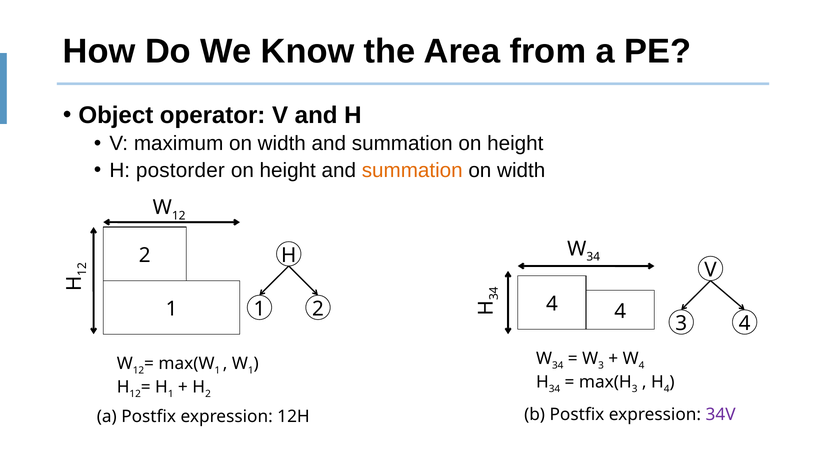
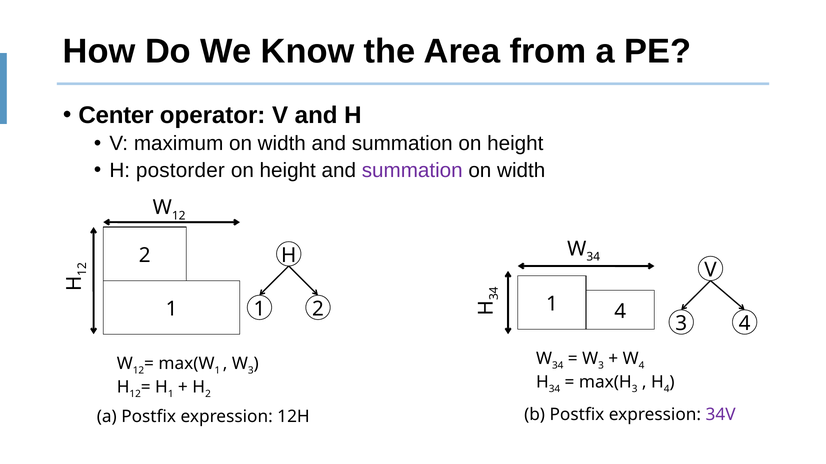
Object: Object -> Center
summation at (412, 170) colour: orange -> purple
2 4: 4 -> 1
1 at (251, 371): 1 -> 3
